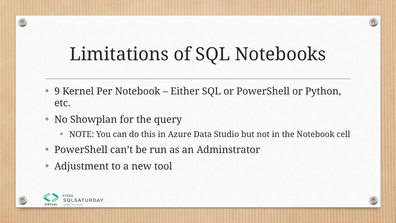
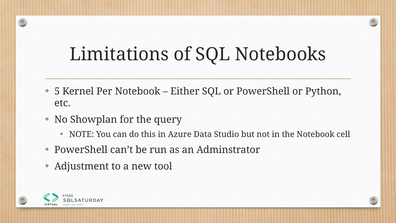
9: 9 -> 5
